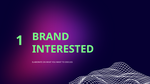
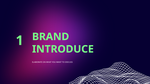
INTERESTED: INTERESTED -> INTRODUCE
